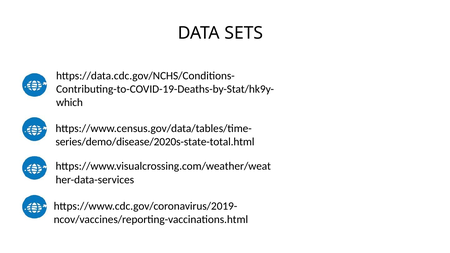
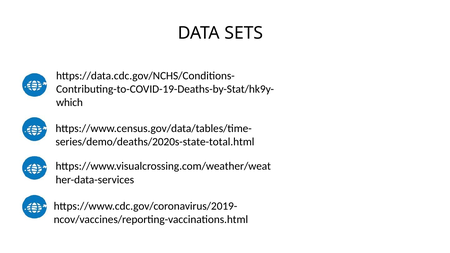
series/demo/disease/2020s-state-total.html: series/demo/disease/2020s-state-total.html -> series/demo/deaths/2020s-state-total.html
